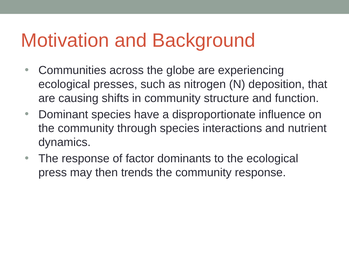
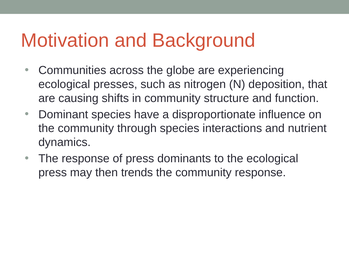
of factor: factor -> press
